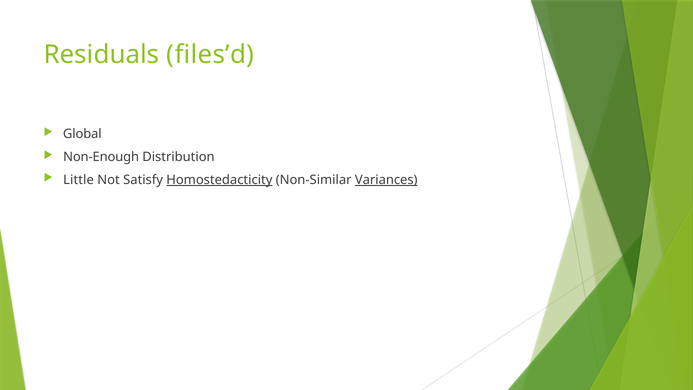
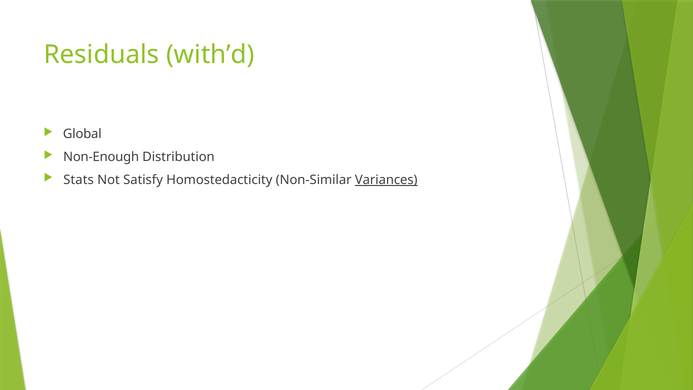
files’d: files’d -> with’d
Little: Little -> Stats
Homostedacticity underline: present -> none
